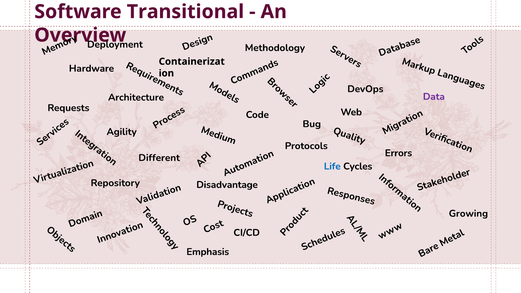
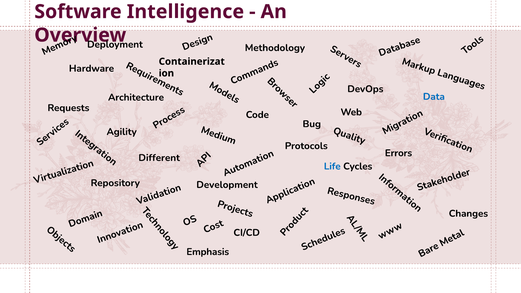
Transitional: Transitional -> Intelligence
Data colour: purple -> blue
Disadvantage: Disadvantage -> Development
Growing: Growing -> Changes
